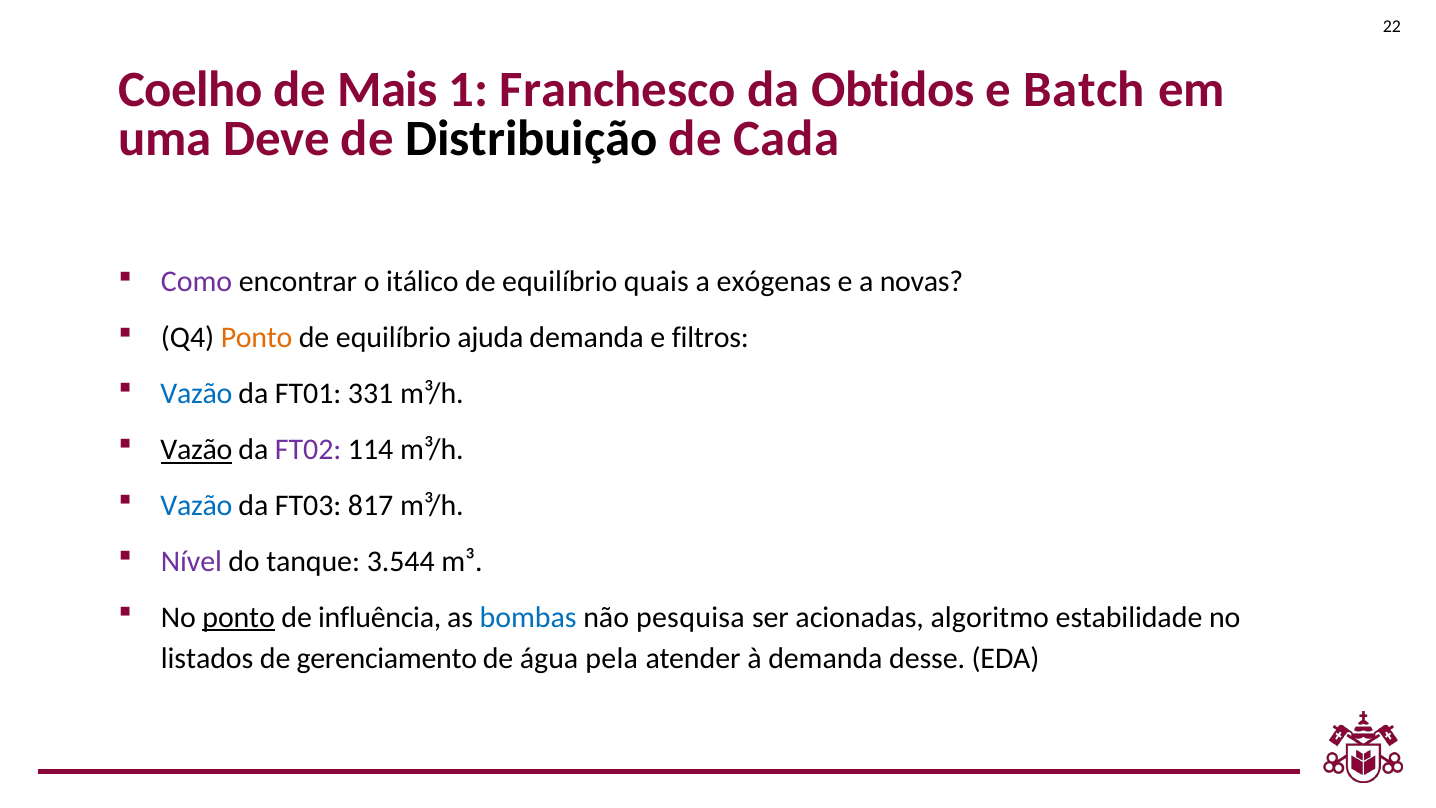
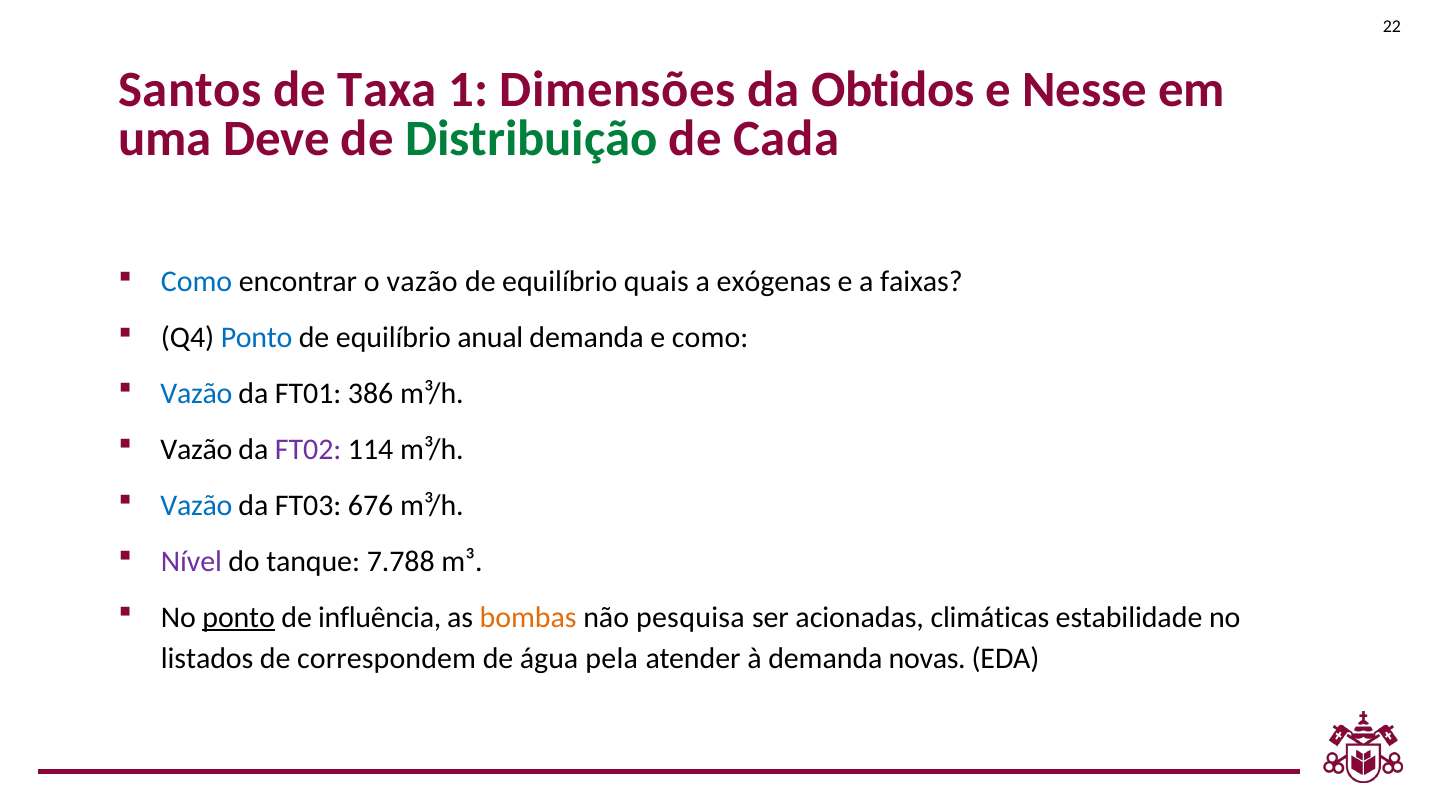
Coelho: Coelho -> Santos
Mais: Mais -> Taxa
Franchesco: Franchesco -> Dimensões
Batch: Batch -> Nesse
Distribuição colour: black -> green
Como at (197, 282) colour: purple -> blue
o itálico: itálico -> vazão
novas: novas -> faixas
Ponto at (257, 338) colour: orange -> blue
ajuda: ajuda -> anual
e filtros: filtros -> como
331: 331 -> 386
Vazão at (196, 450) underline: present -> none
817: 817 -> 676
3.544: 3.544 -> 7.788
bombas colour: blue -> orange
algoritmo: algoritmo -> climáticas
gerenciamento: gerenciamento -> correspondem
desse: desse -> novas
